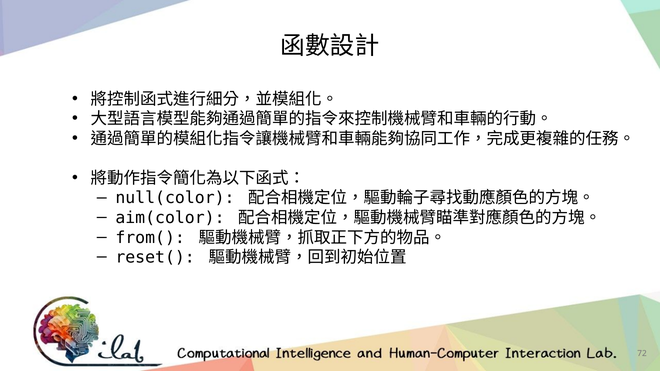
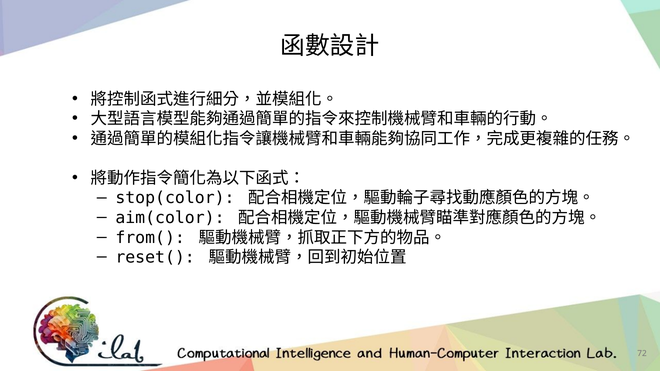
null(color: null(color -> stop(color
